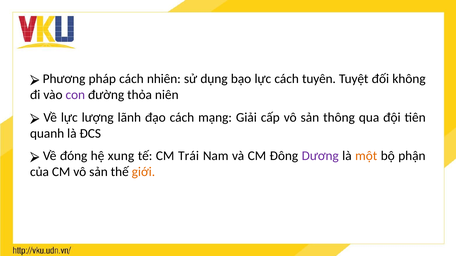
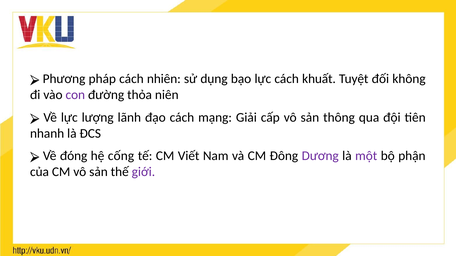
tuyên: tuyên -> khuất
quanh: quanh -> nhanh
xung: xung -> cống
Trái: Trái -> Viết
một colour: orange -> purple
giới colour: orange -> purple
